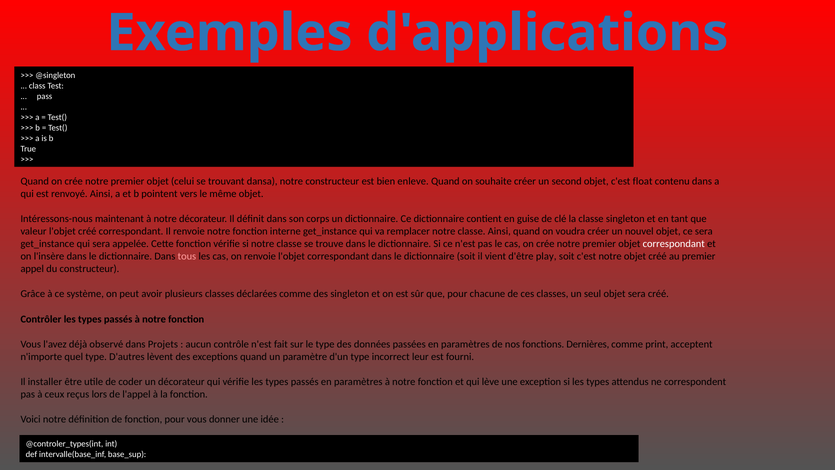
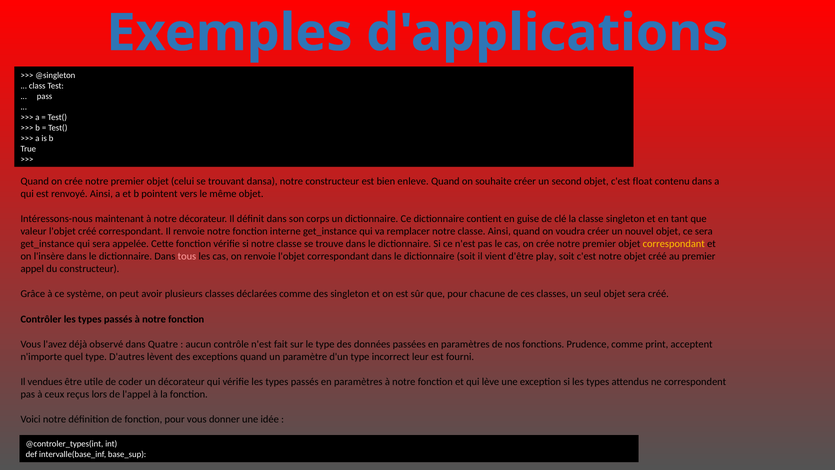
correspondant at (674, 244) colour: white -> yellow
Projets: Projets -> Quatre
Dernières: Dernières -> Prudence
installer: installer -> vendues
